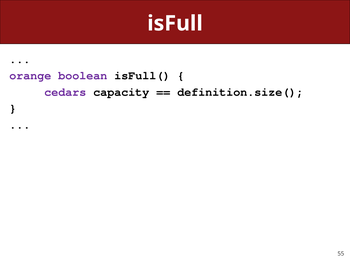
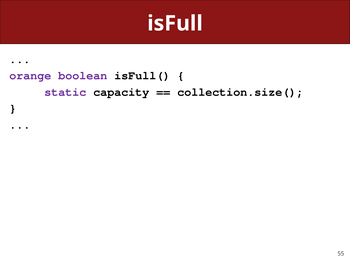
cedars: cedars -> static
definition.size(: definition.size( -> collection.size(
